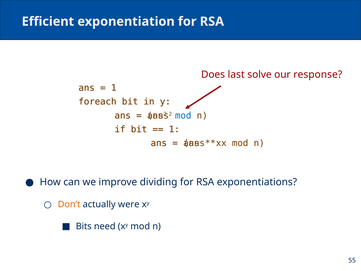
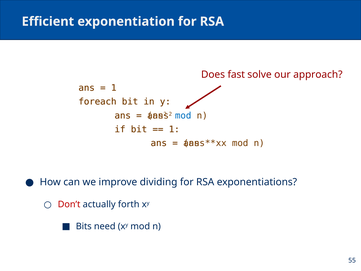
last: last -> fast
response: response -> approach
Don’t colour: orange -> red
were: were -> forth
